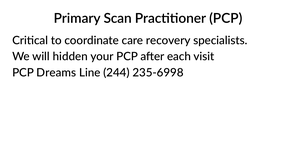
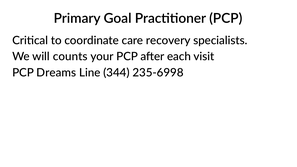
Scan: Scan -> Goal
hidden: hidden -> counts
244: 244 -> 344
